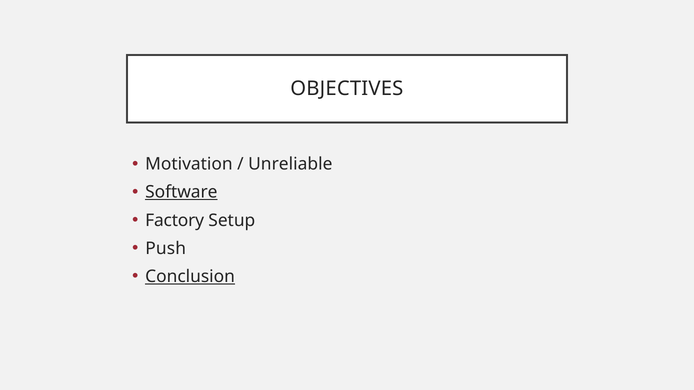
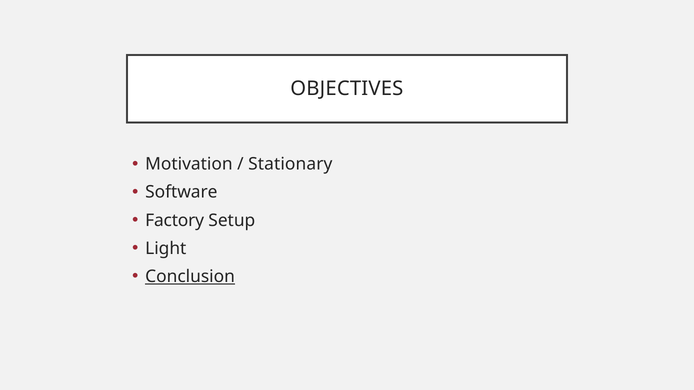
Unreliable: Unreliable -> Stationary
Software underline: present -> none
Push: Push -> Light
